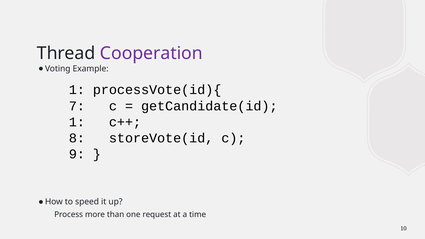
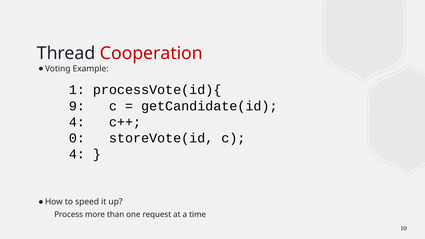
Cooperation colour: purple -> red
7: 7 -> 9
1 at (77, 122): 1 -> 4
8: 8 -> 0
9 at (77, 154): 9 -> 4
